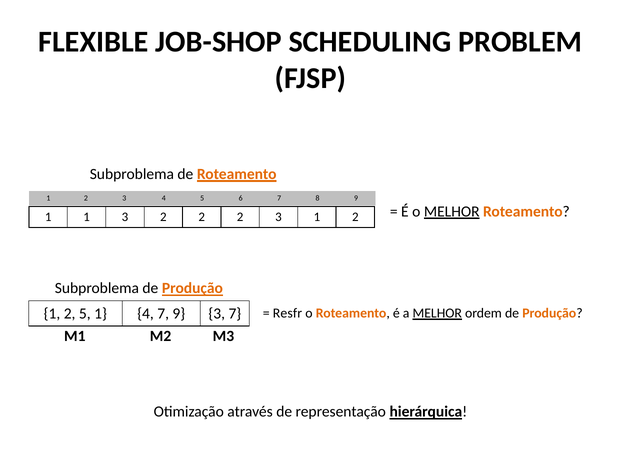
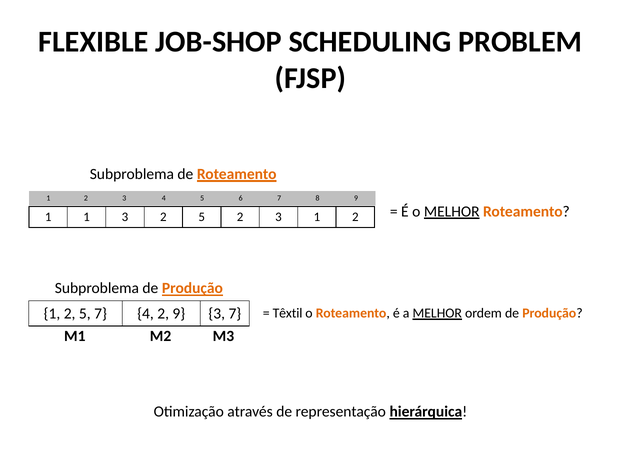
3 2 2: 2 -> 5
5 1: 1 -> 7
4 7: 7 -> 2
Resfr: Resfr -> Têxtil
